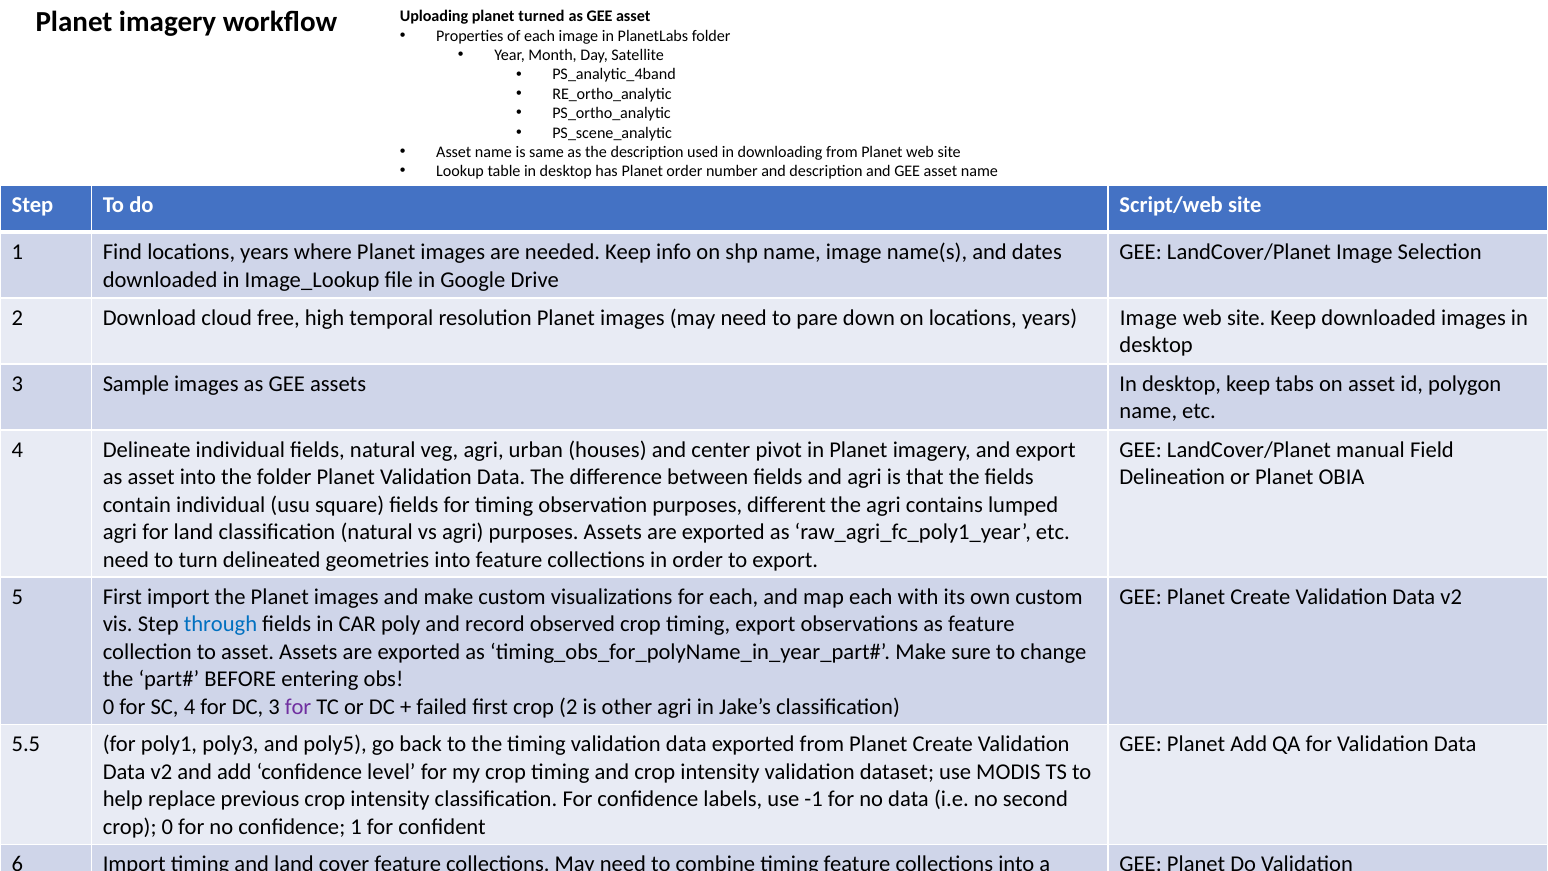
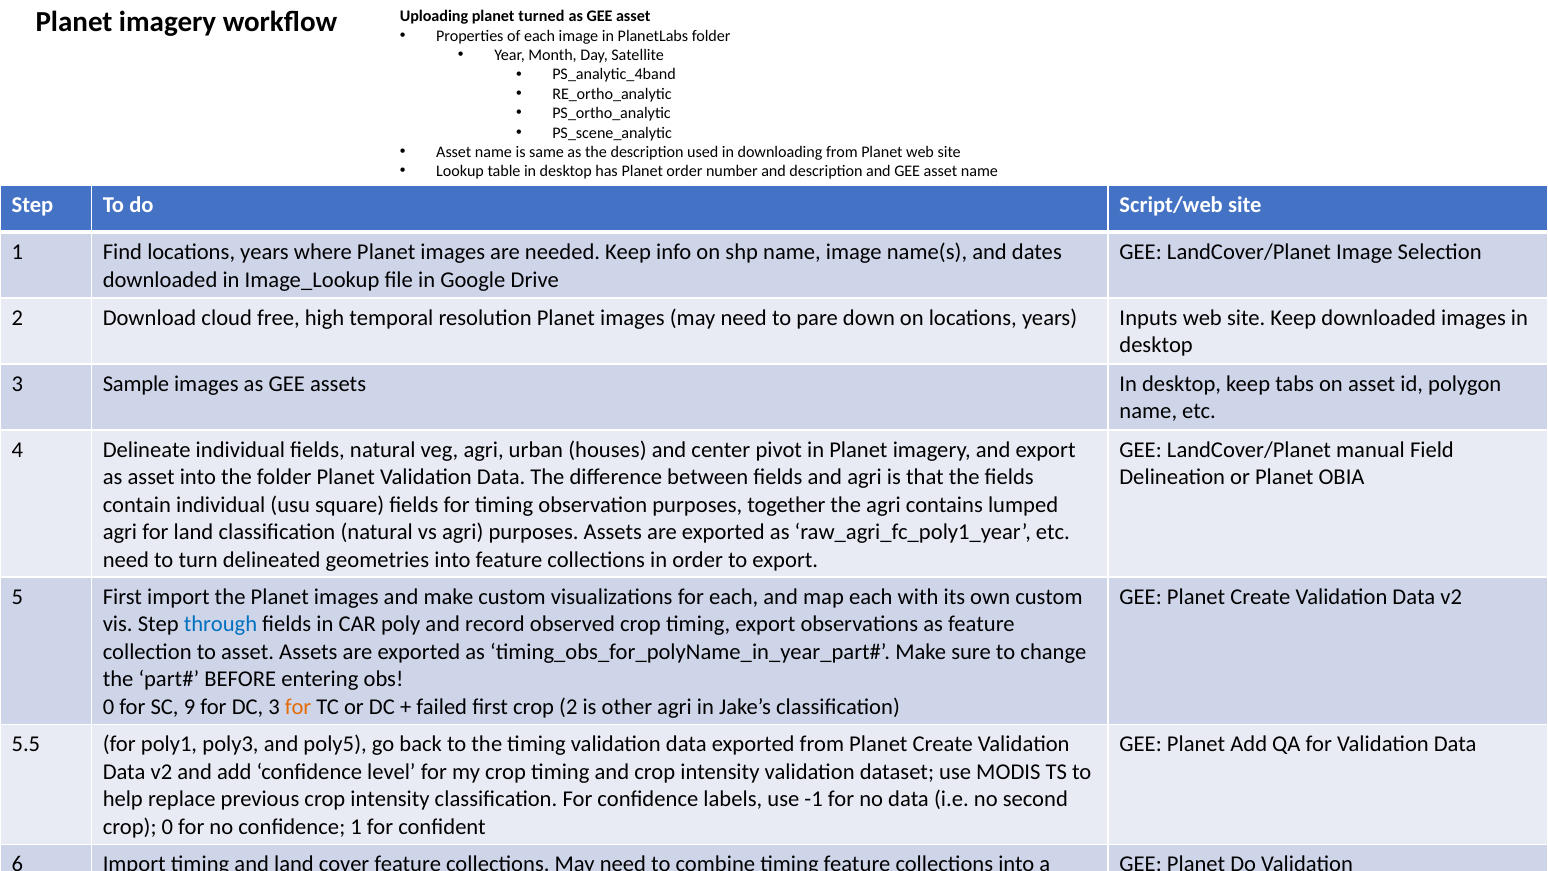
years Image: Image -> Inputs
different: different -> together
SC 4: 4 -> 9
for at (298, 707) colour: purple -> orange
